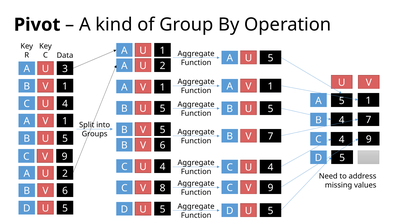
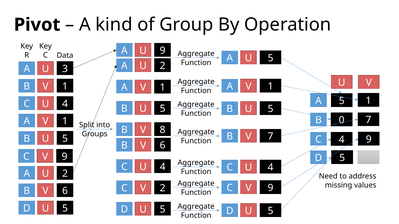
1 at (163, 51): 1 -> 9
B 4: 4 -> 0
5 at (163, 130): 5 -> 8
C 8: 8 -> 2
